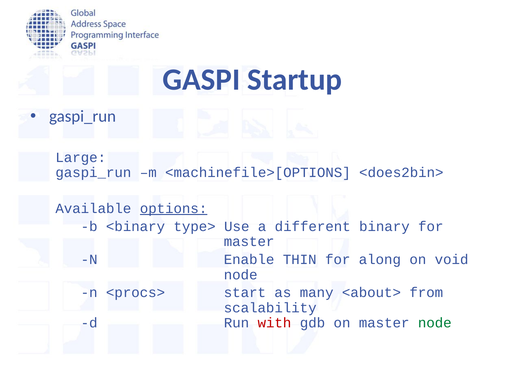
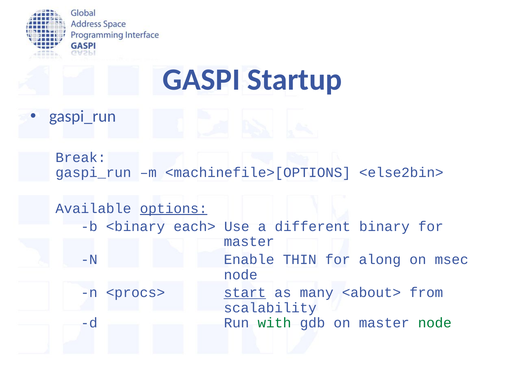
Large: Large -> Break
<does2bin>: <does2bin> -> <else2bin>
type>: type> -> each>
void: void -> msec
start underline: none -> present
with colour: red -> green
